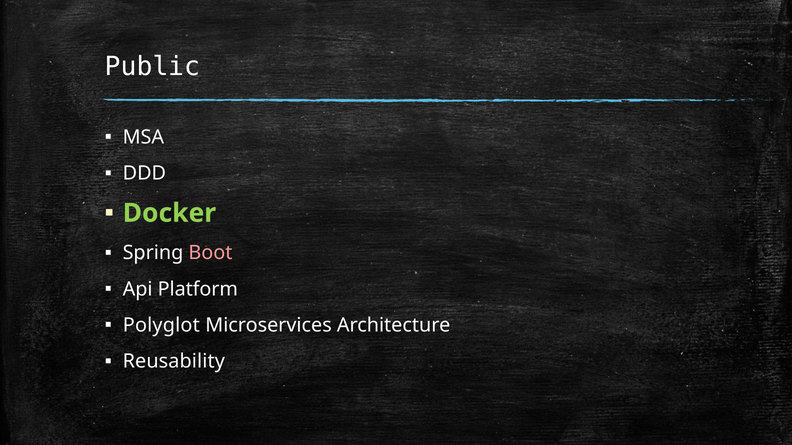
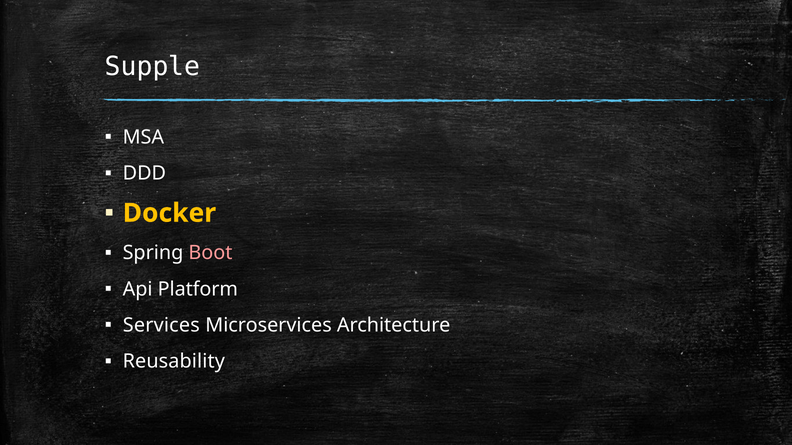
Public: Public -> Supple
Docker colour: light green -> yellow
Polyglot: Polyglot -> Services
